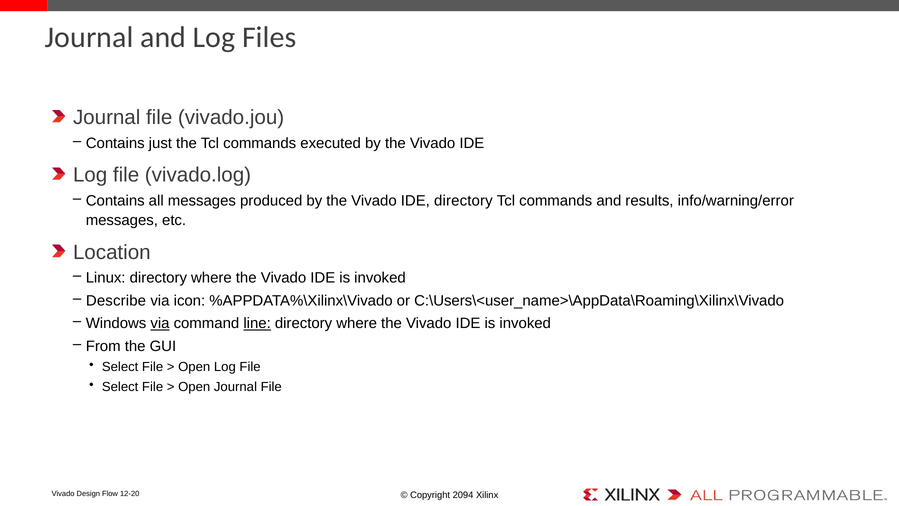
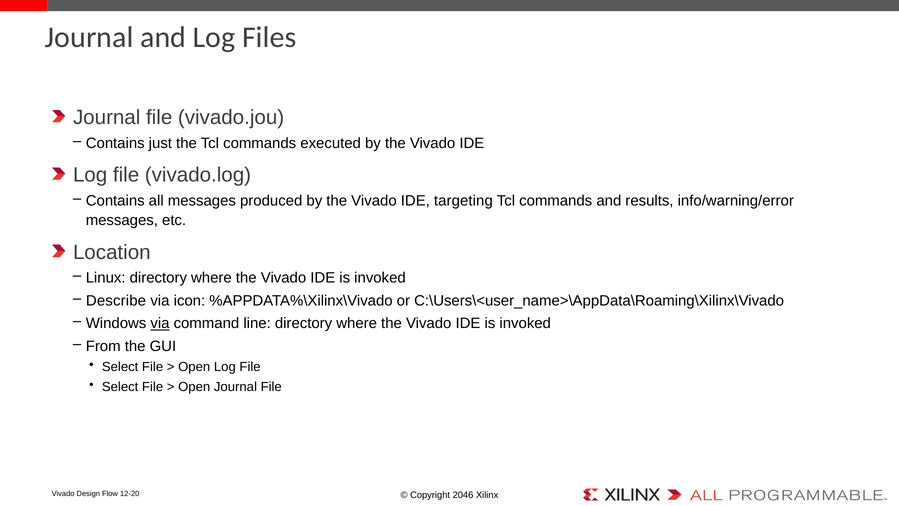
IDE directory: directory -> targeting
line underline: present -> none
2094: 2094 -> 2046
